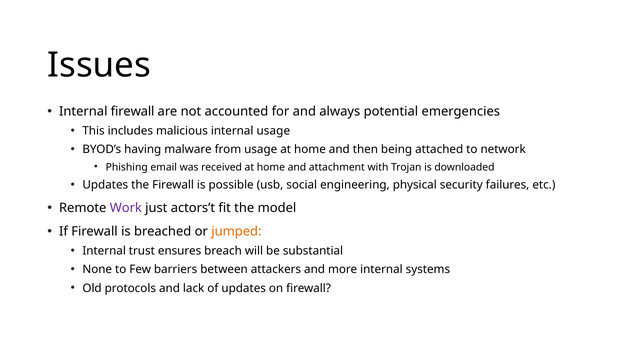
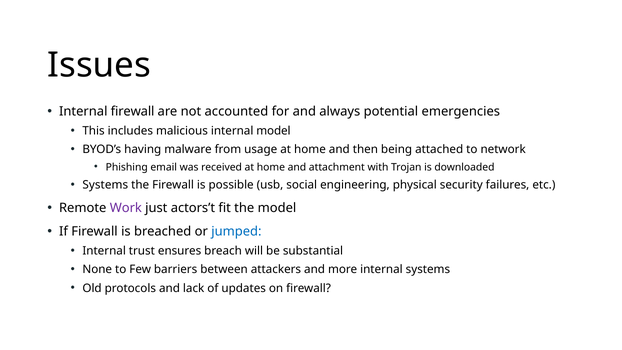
internal usage: usage -> model
Updates at (105, 185): Updates -> Systems
jumped colour: orange -> blue
